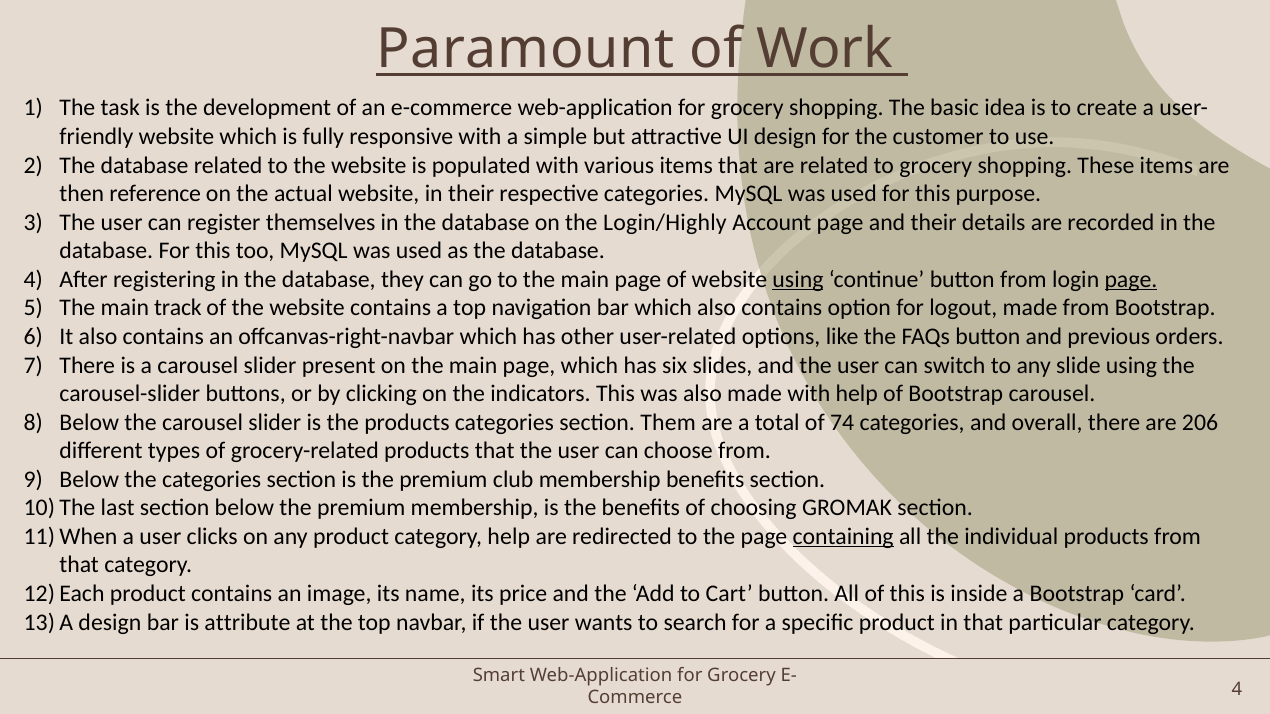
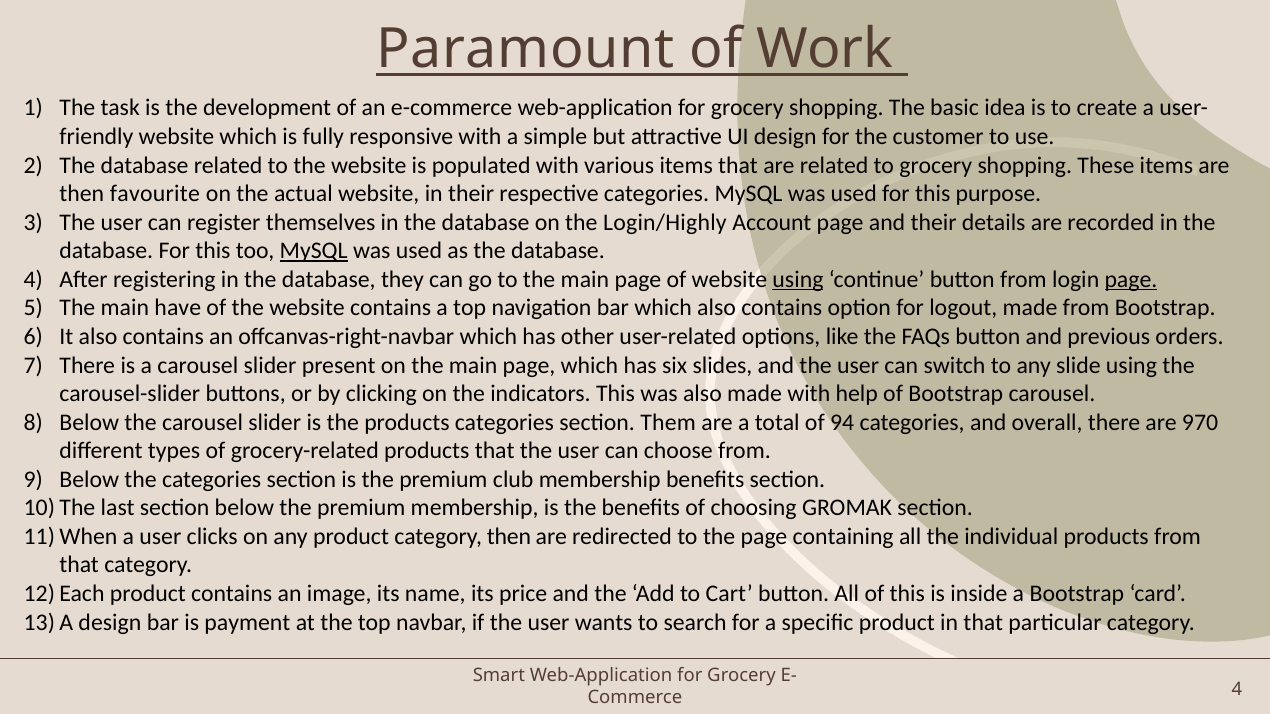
reference: reference -> favourite
MySQL at (314, 251) underline: none -> present
track: track -> have
74: 74 -> 94
206: 206 -> 970
category help: help -> then
containing underline: present -> none
attribute: attribute -> payment
